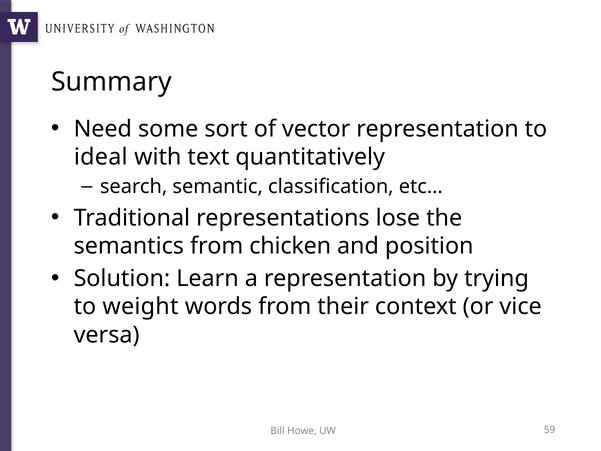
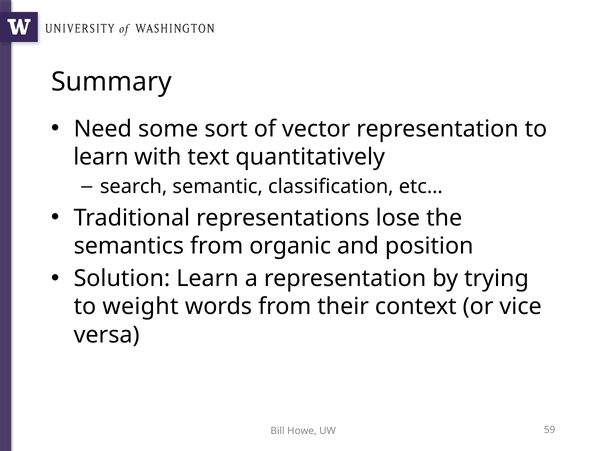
ideal at (101, 157): ideal -> learn
chicken: chicken -> organic
